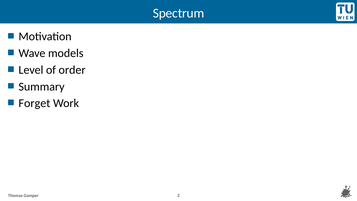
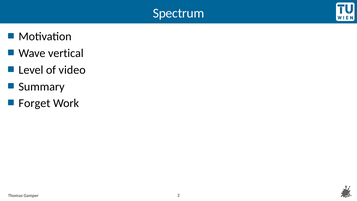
models: models -> vertical
order: order -> video
